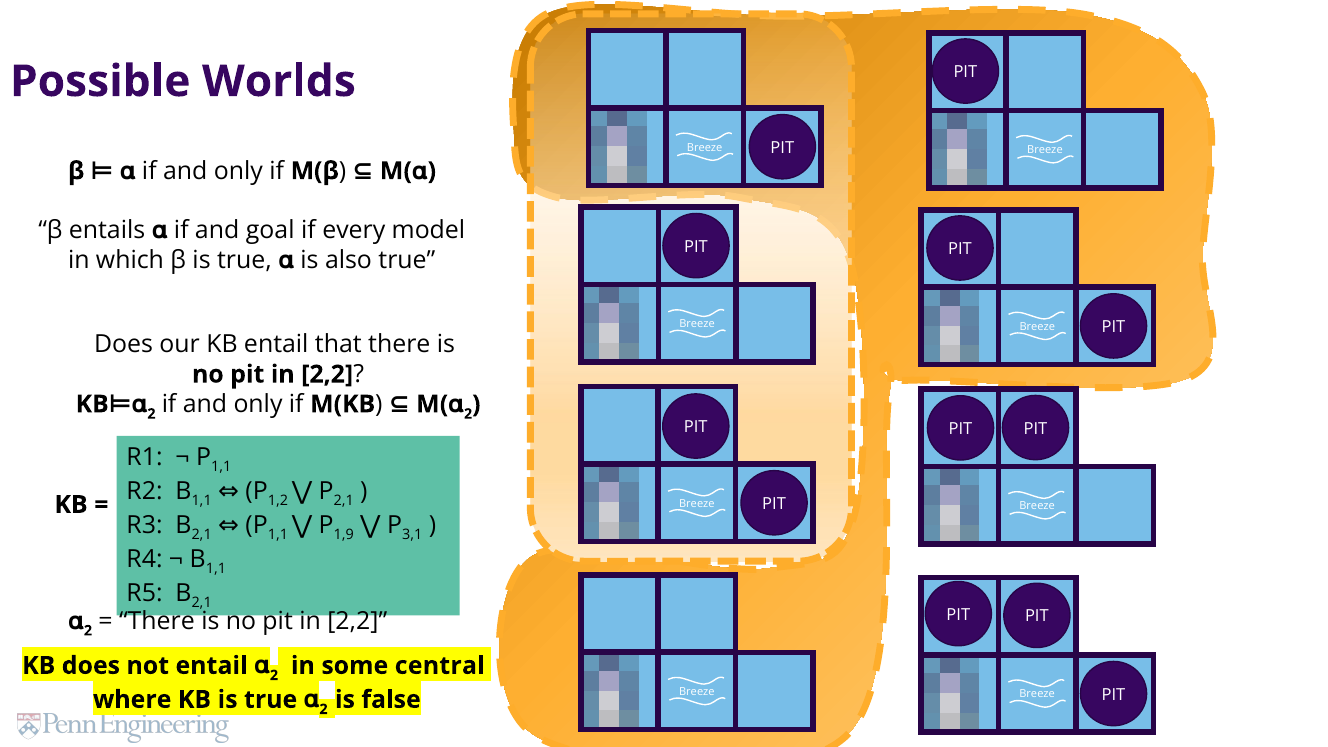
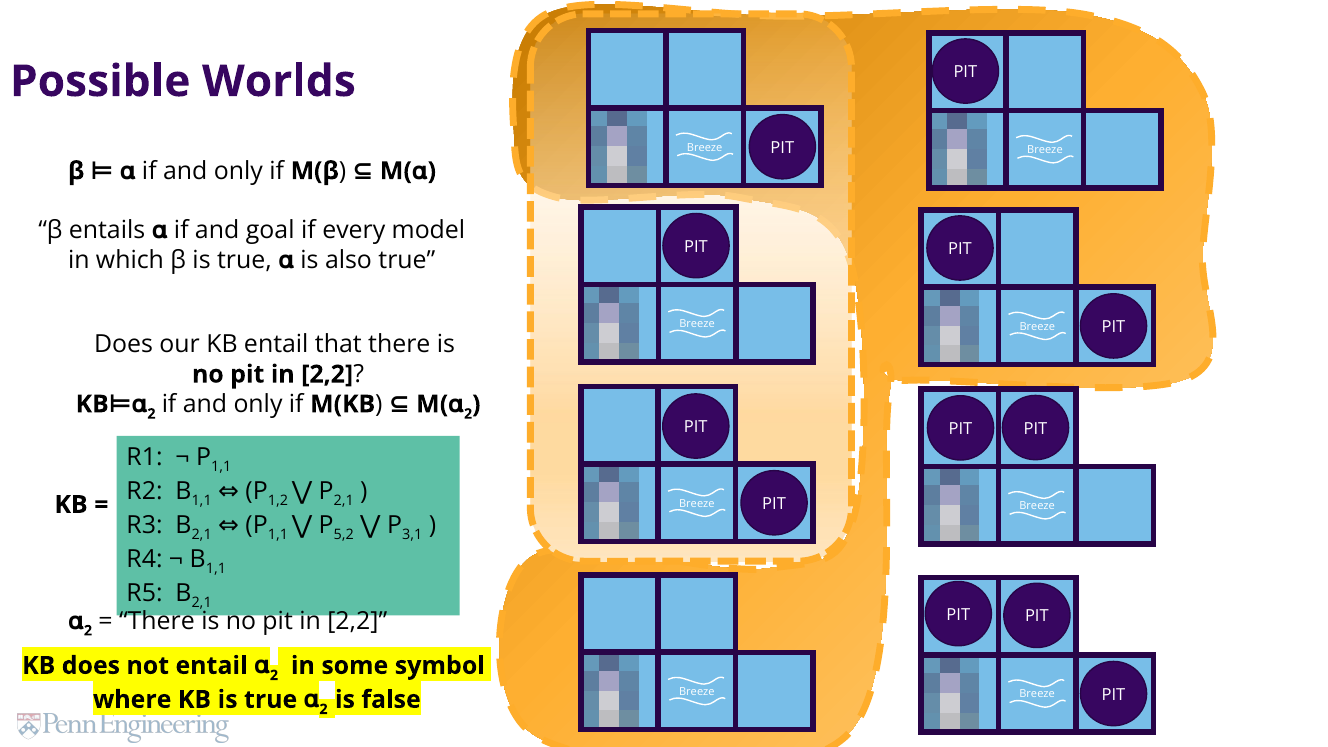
1,9: 1,9 -> 5,2
central: central -> symbol
